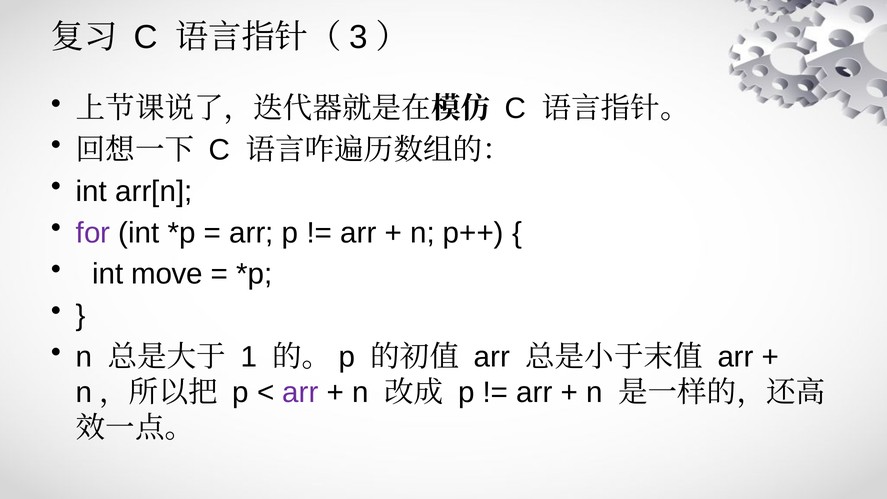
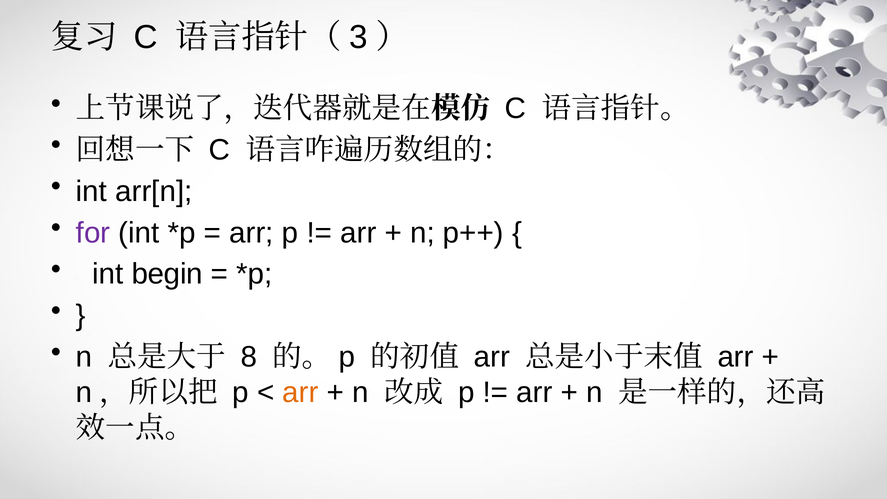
move: move -> begin
1: 1 -> 8
arr at (301, 392) colour: purple -> orange
